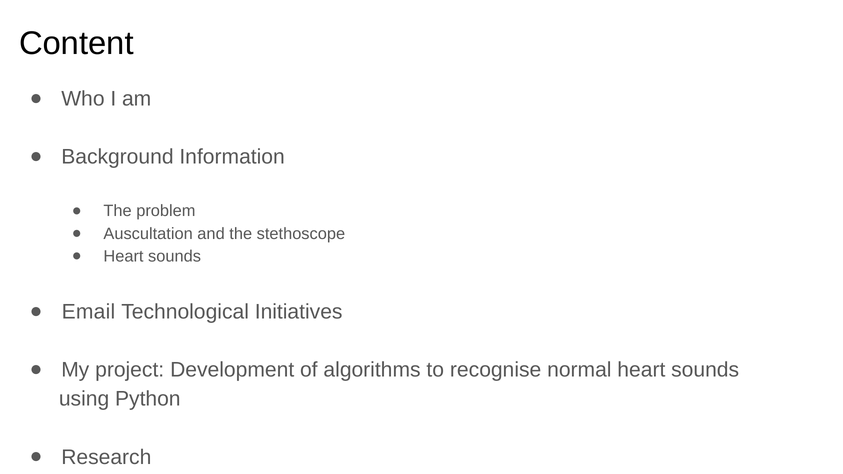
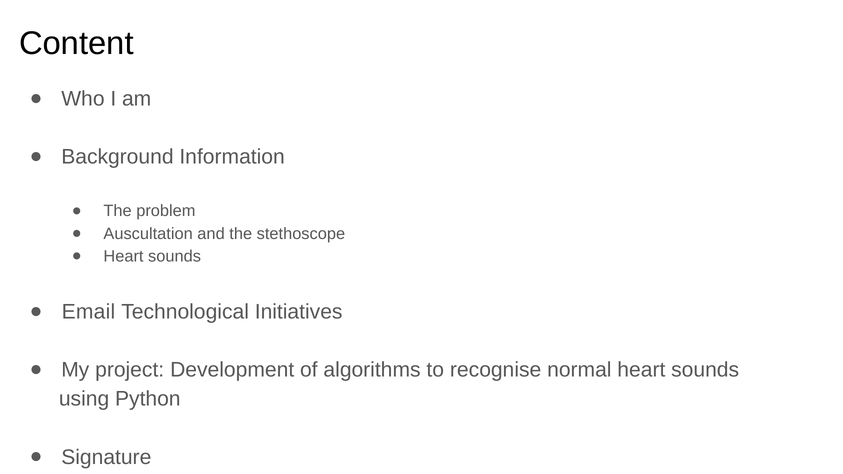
Research: Research -> Signature
